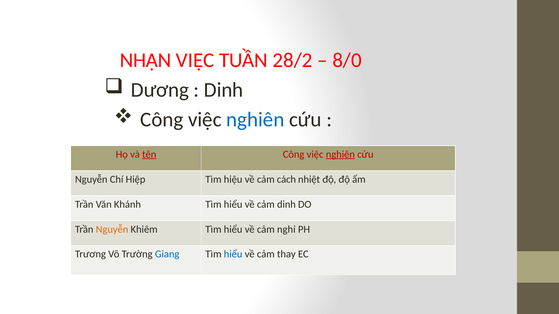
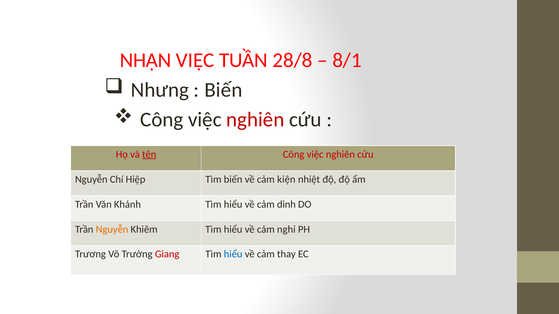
28/2: 28/2 -> 28/8
8/0: 8/0 -> 8/1
Dương: Dương -> Nhưng
Dinh at (224, 90): Dinh -> Biến
nghiên at (255, 120) colour: blue -> red
nghiên at (340, 154) underline: present -> none
Tìm hiệu: hiệu -> biến
cách: cách -> kiện
Giang colour: blue -> red
